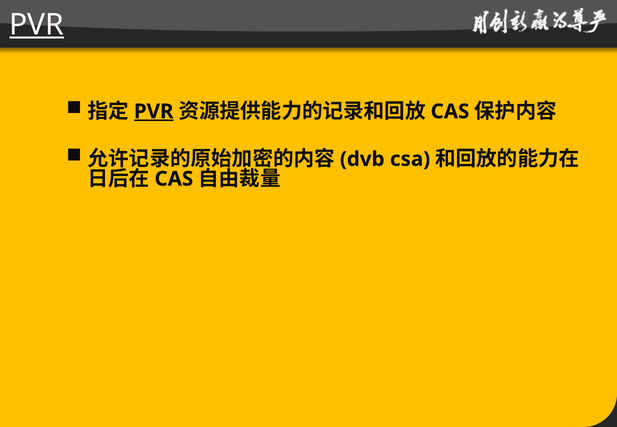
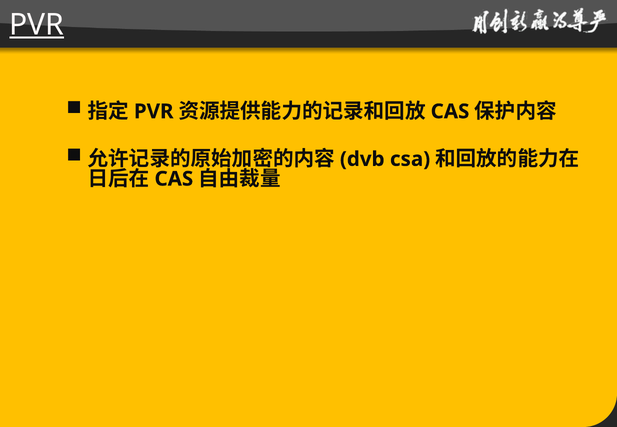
PVR at (154, 112) underline: present -> none
